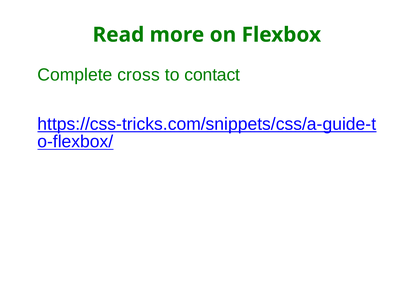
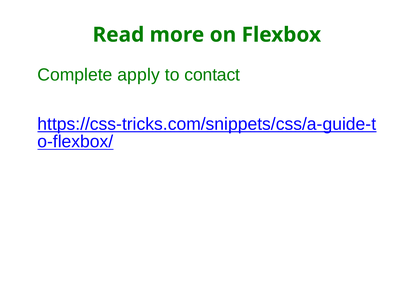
cross: cross -> apply
